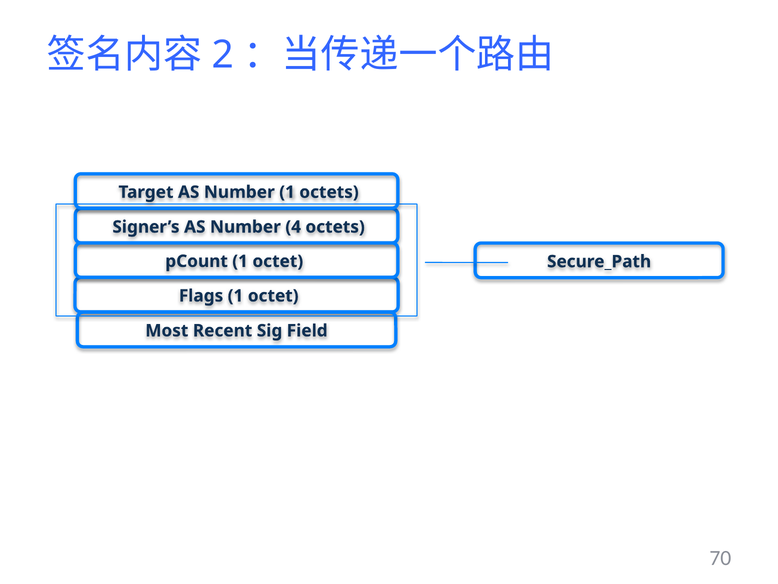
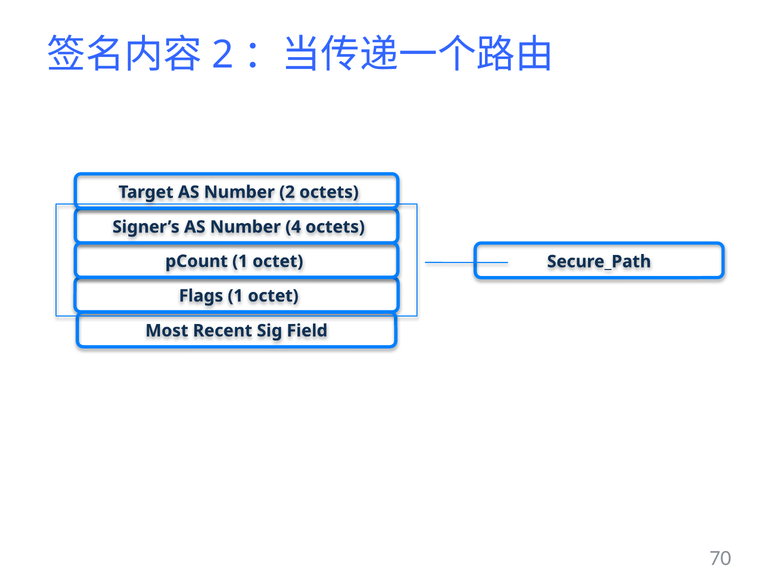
Number 1: 1 -> 2
